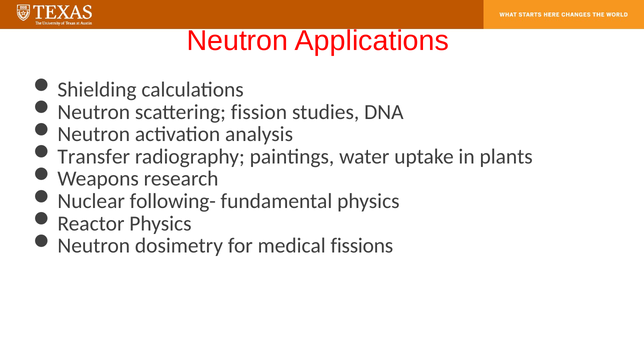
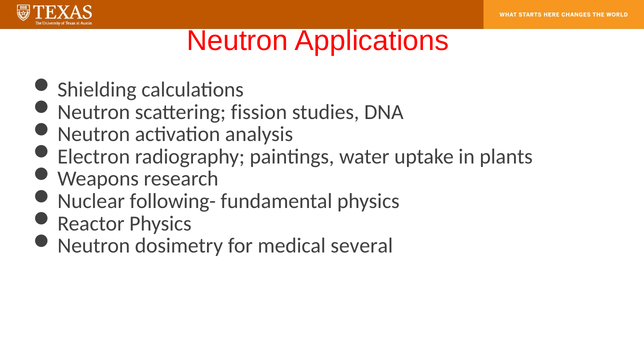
Transfer: Transfer -> Electron
fissions: fissions -> several
